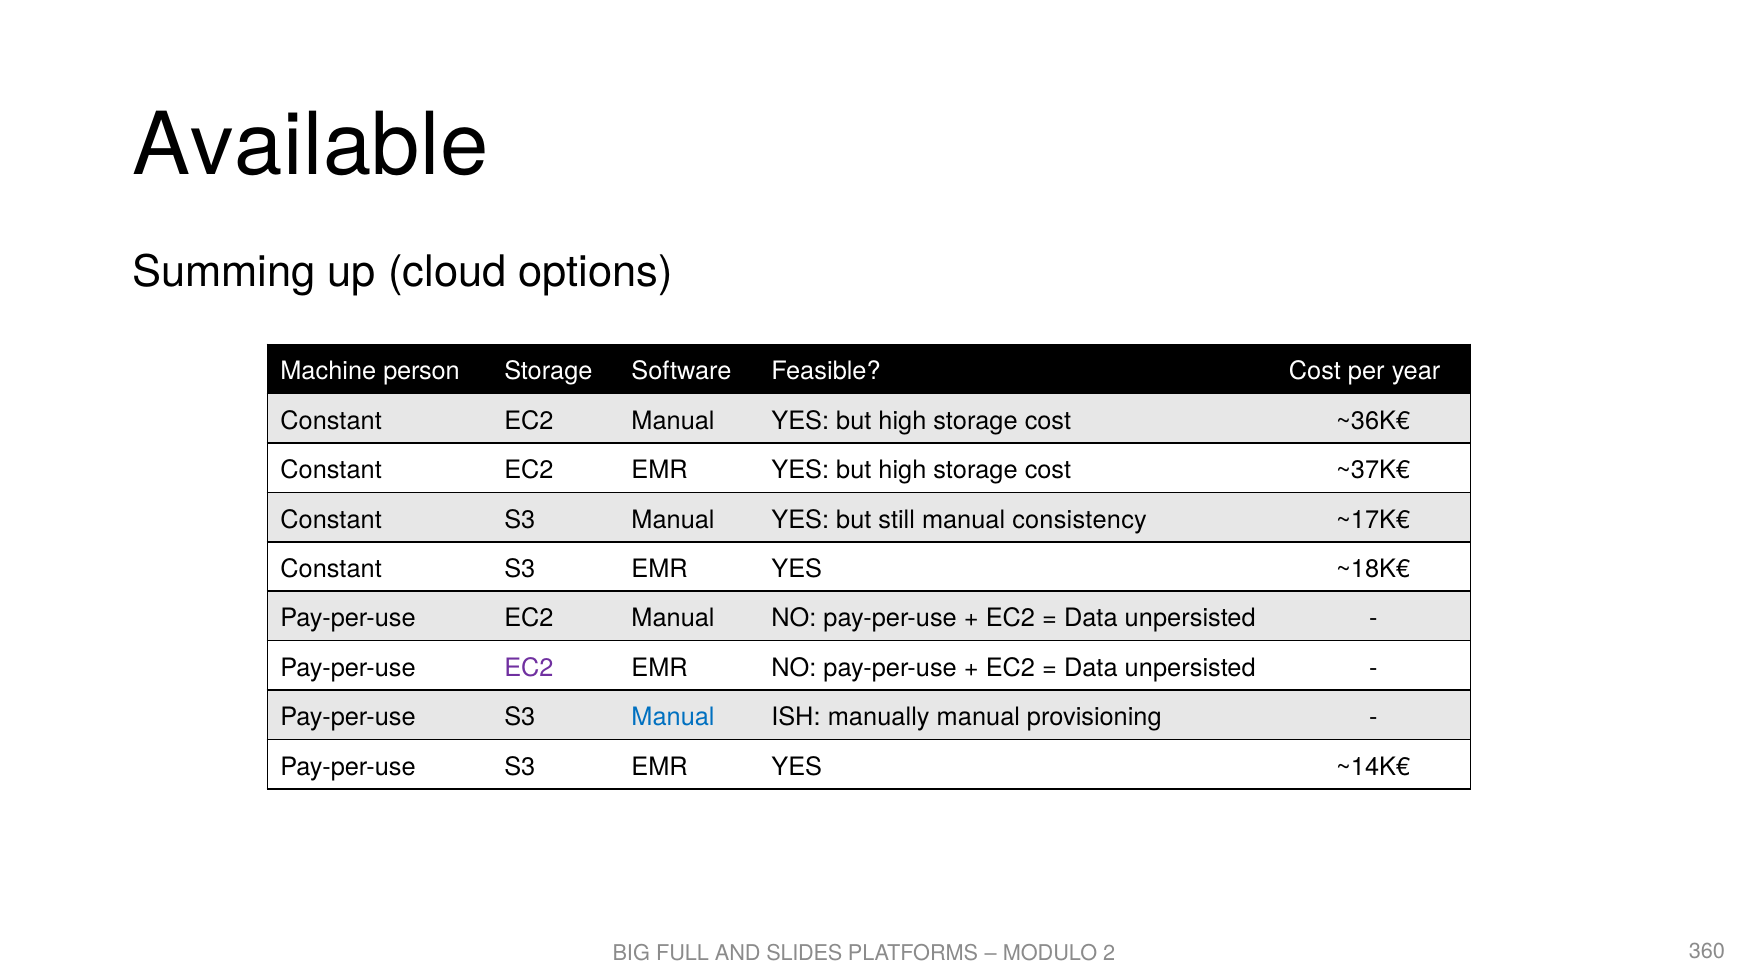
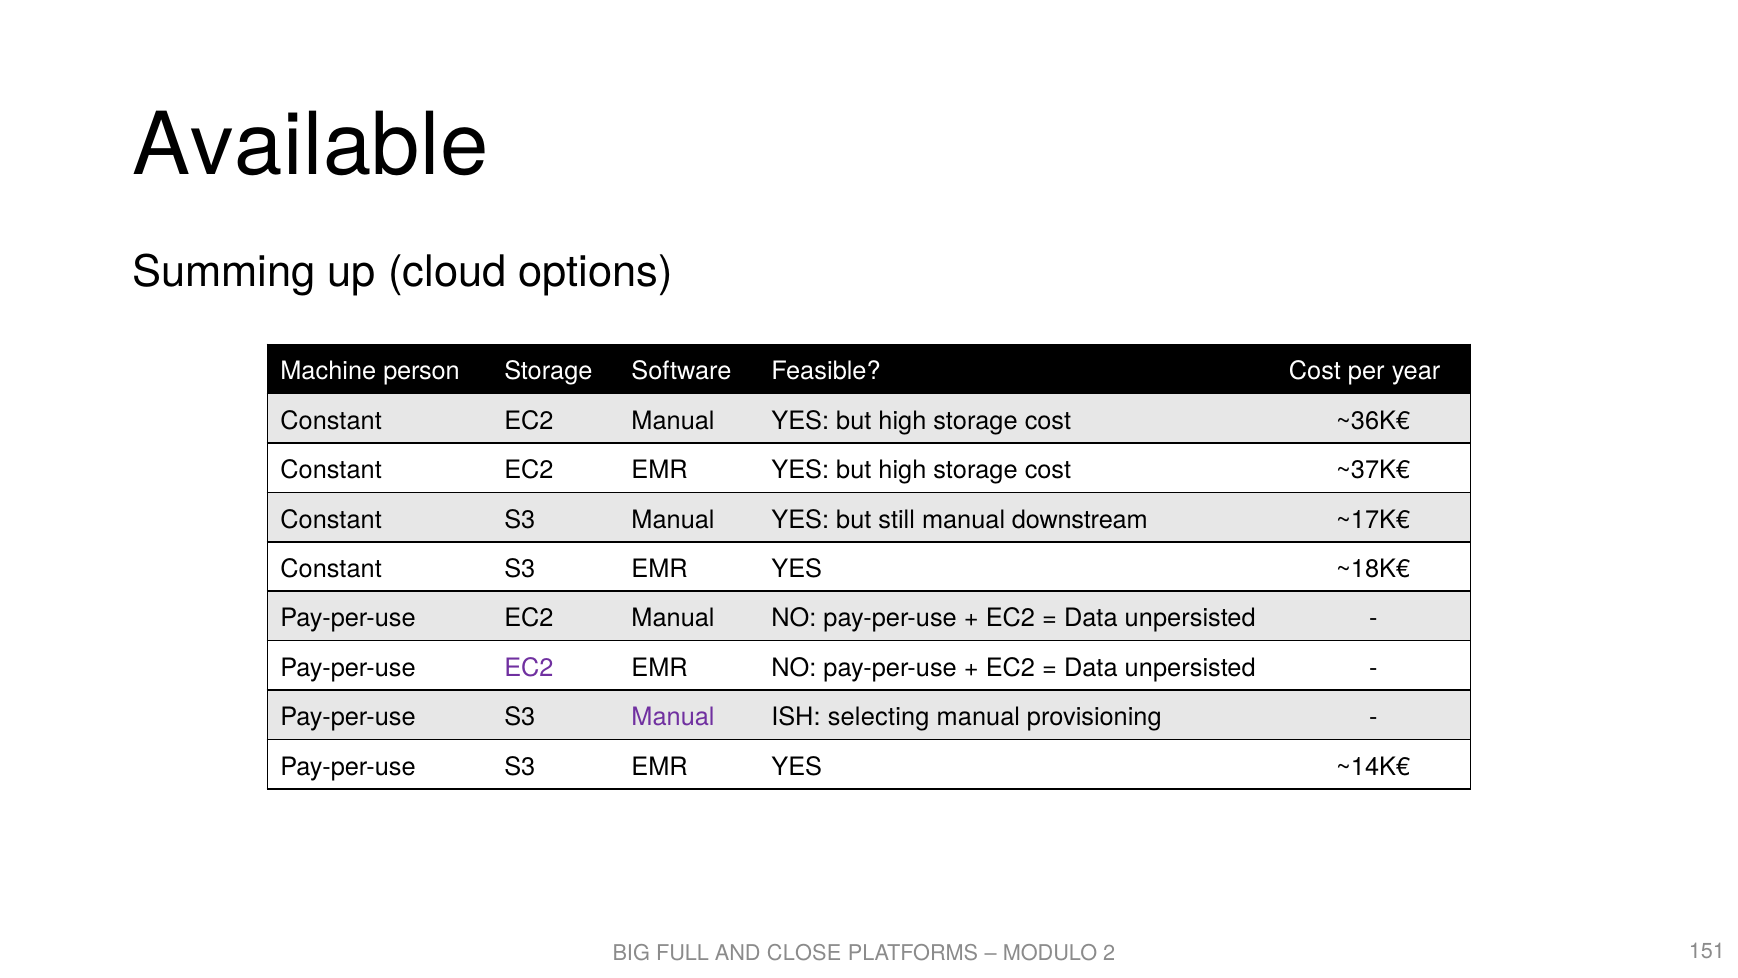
consistency: consistency -> downstream
Manual at (673, 717) colour: blue -> purple
manually: manually -> selecting
SLIDES: SLIDES -> CLOSE
360: 360 -> 151
